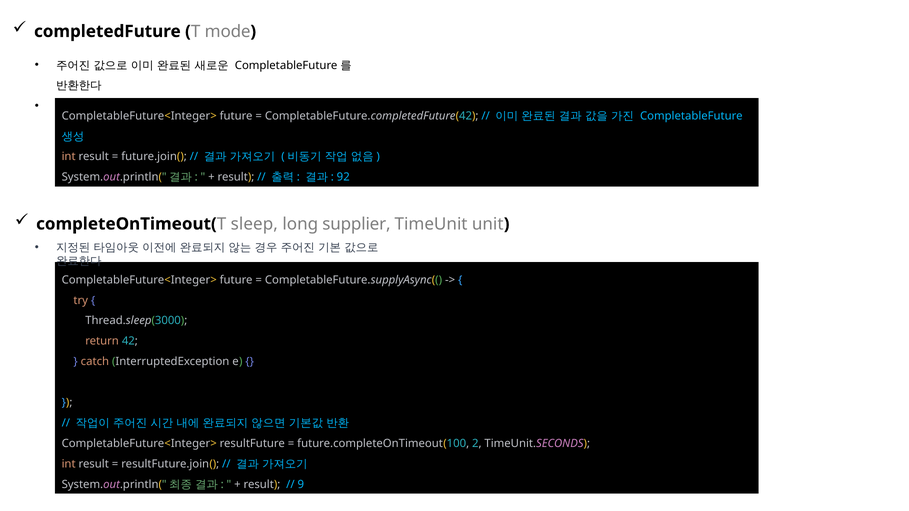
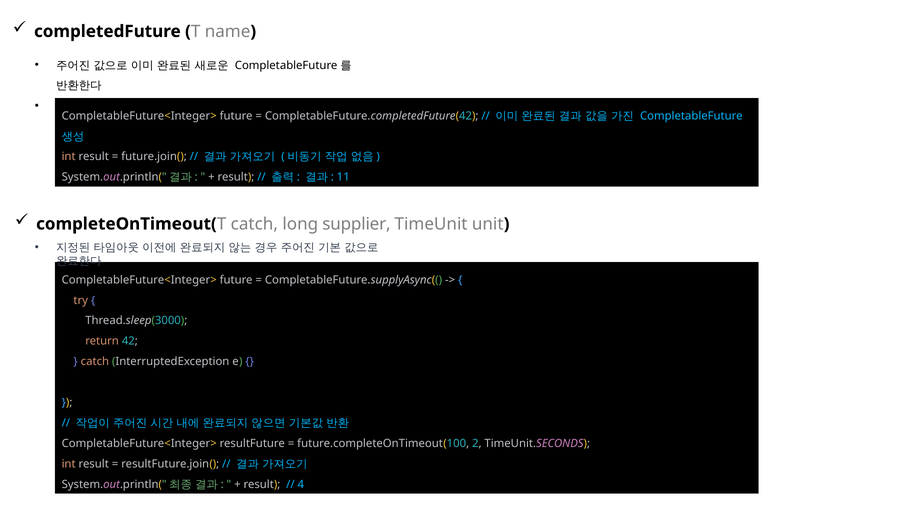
mode: mode -> name
92: 92 -> 11
T sleep: sleep -> catch
9: 9 -> 4
